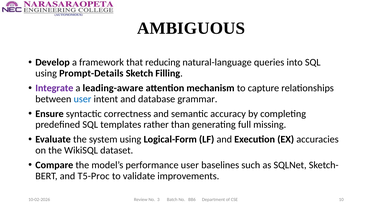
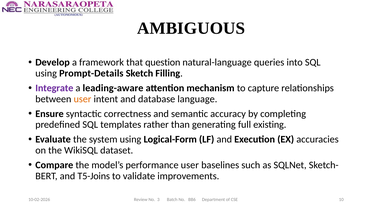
reducing: reducing -> question
user at (83, 99) colour: blue -> orange
grammar: grammar -> language
missing: missing -> existing
T5-Proc: T5-Proc -> T5-Joins
